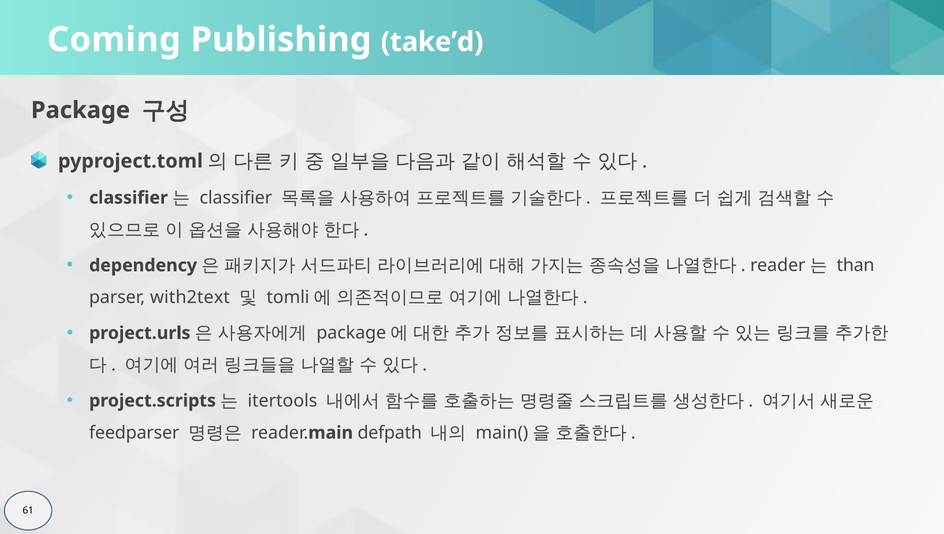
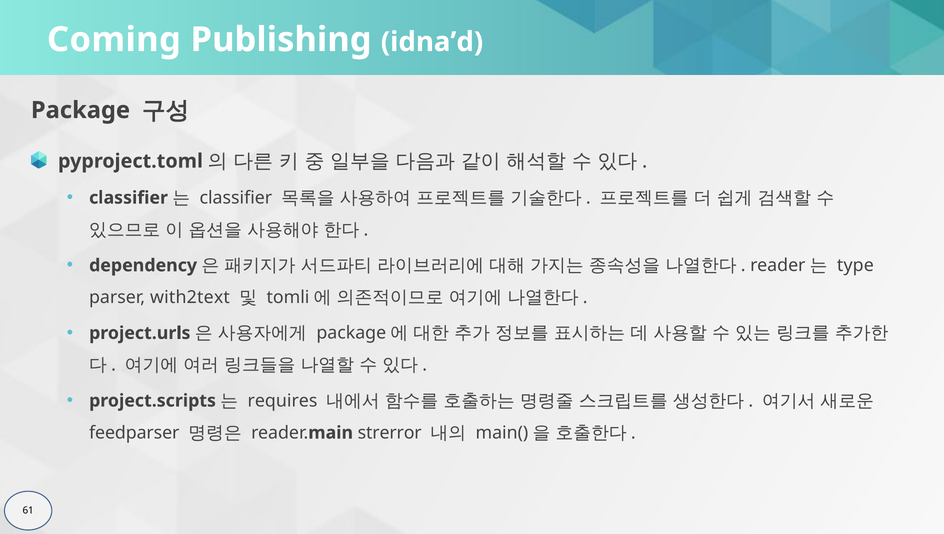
take’d: take’d -> idna’d
than: than -> type
itertools: itertools -> requires
defpath: defpath -> strerror
